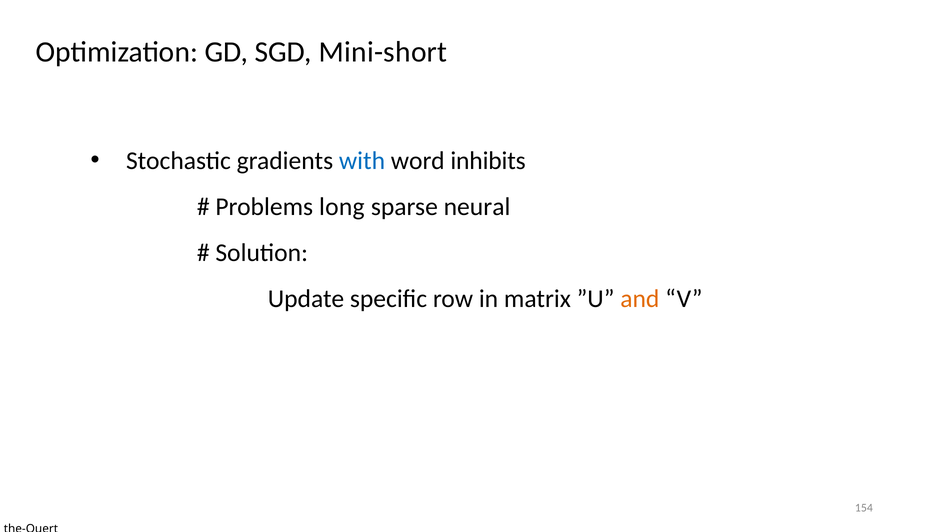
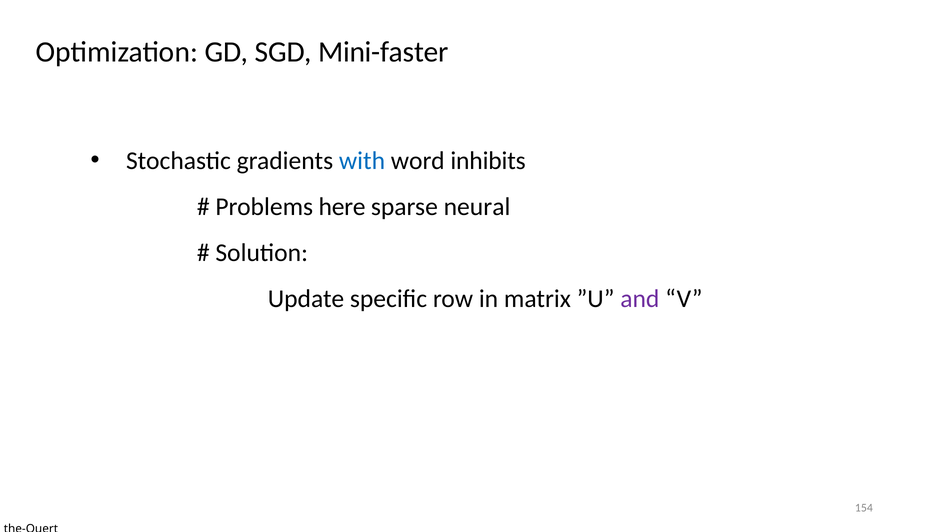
Mini-short: Mini-short -> Mini-faster
long: long -> here
and colour: orange -> purple
